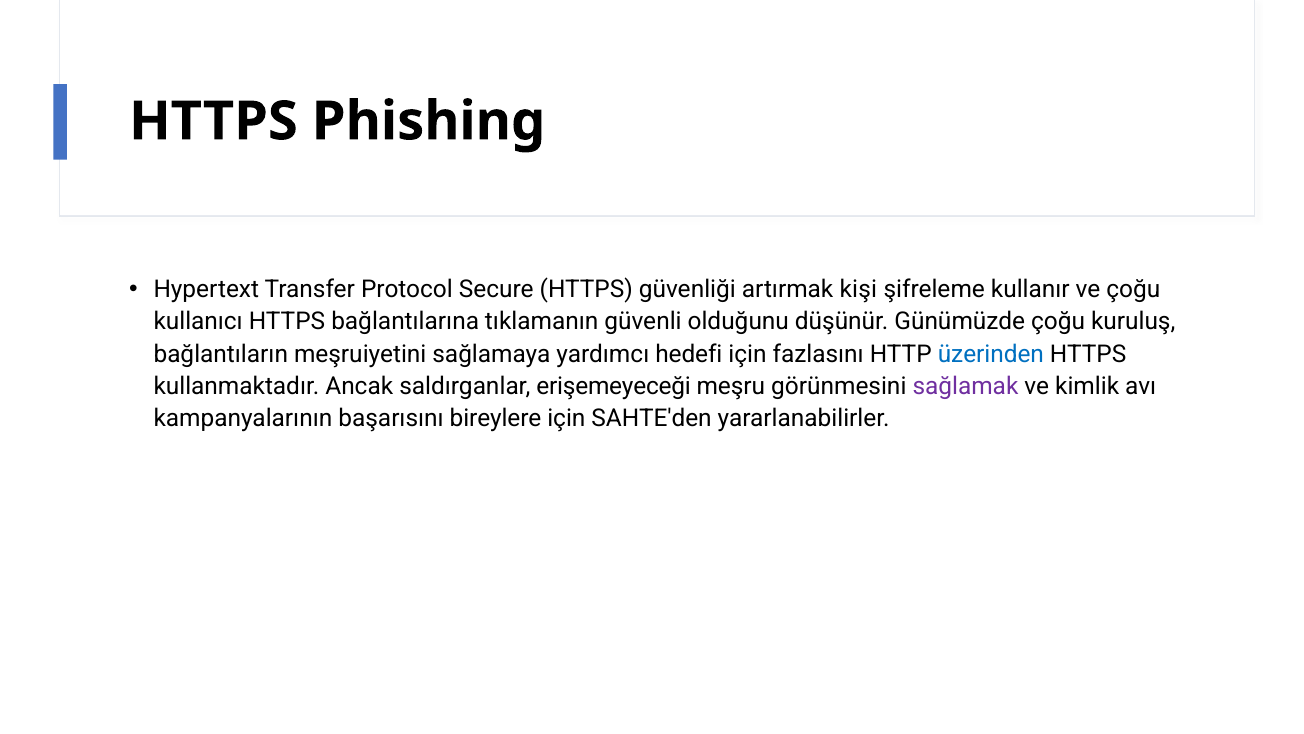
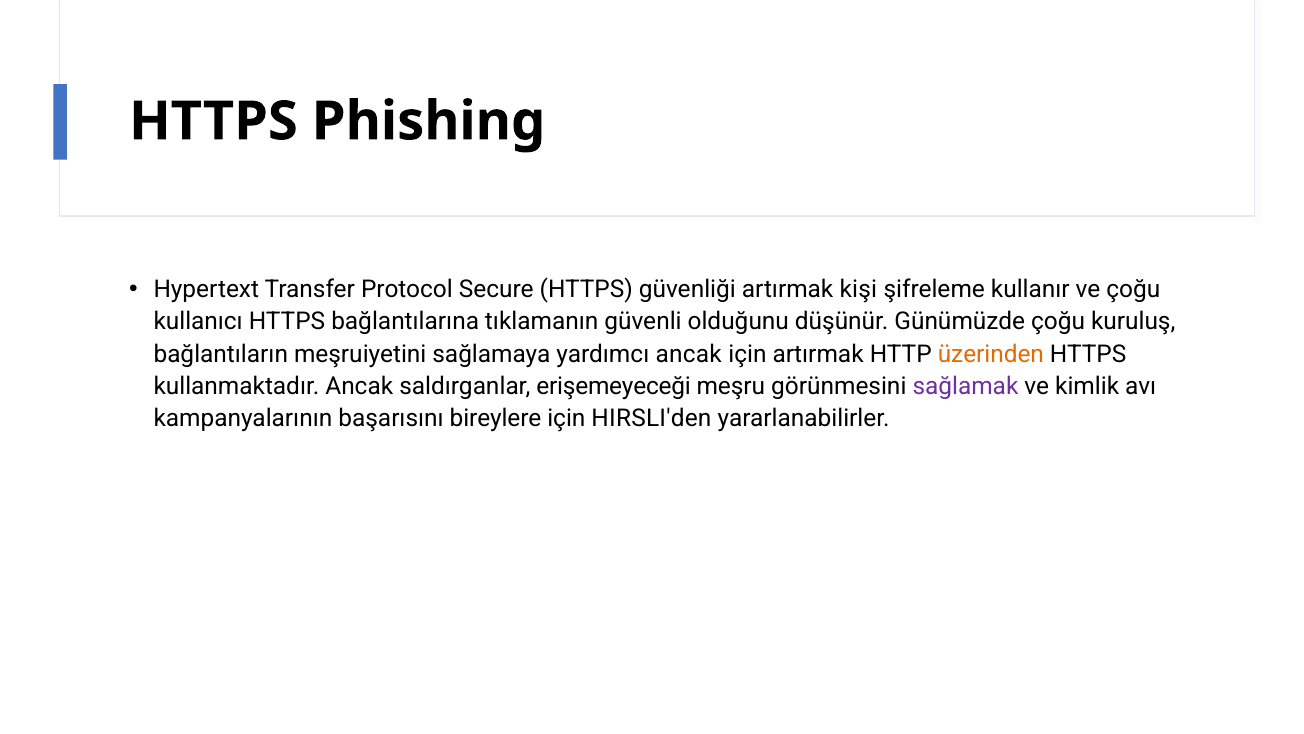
yardımcı hedefi: hedefi -> ancak
için fazlasını: fazlasını -> artırmak
üzerinden colour: blue -> orange
SAHTE'den: SAHTE'den -> HIRSLI'den
